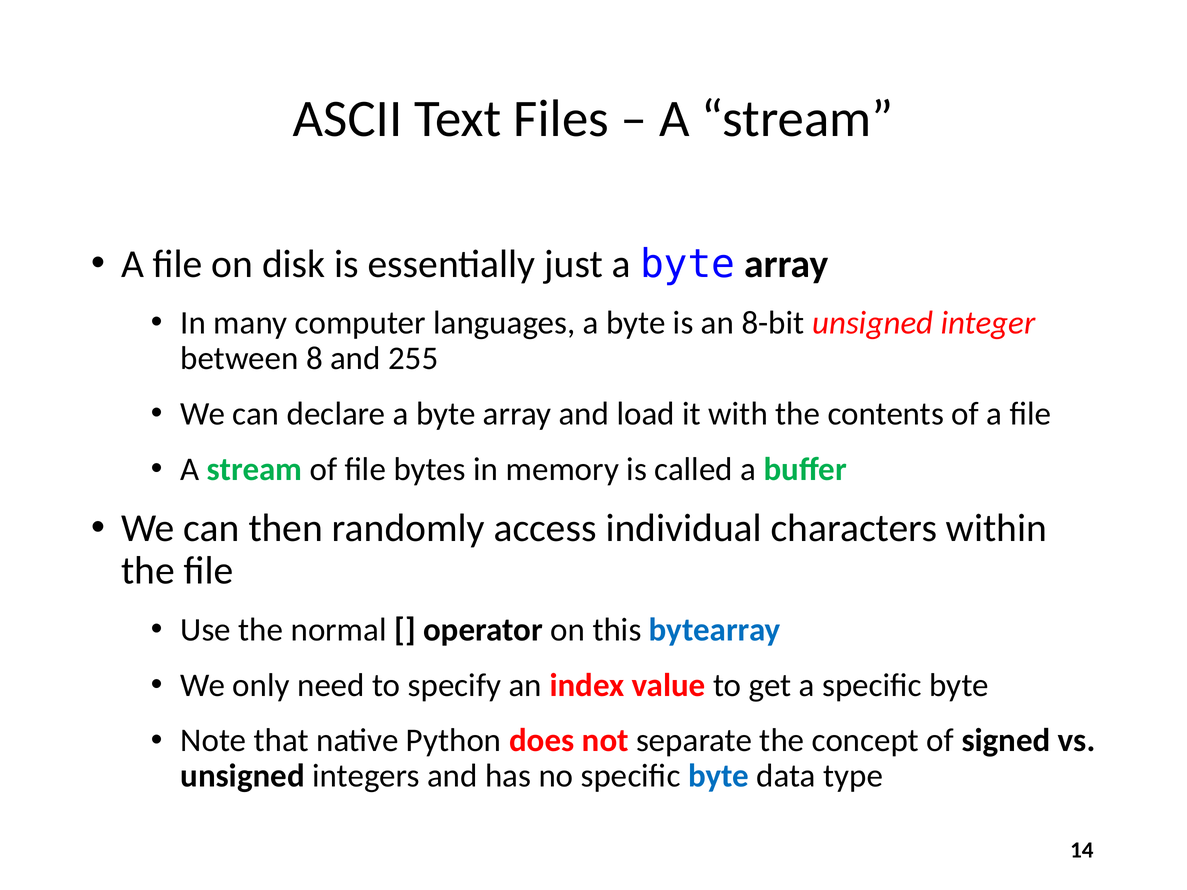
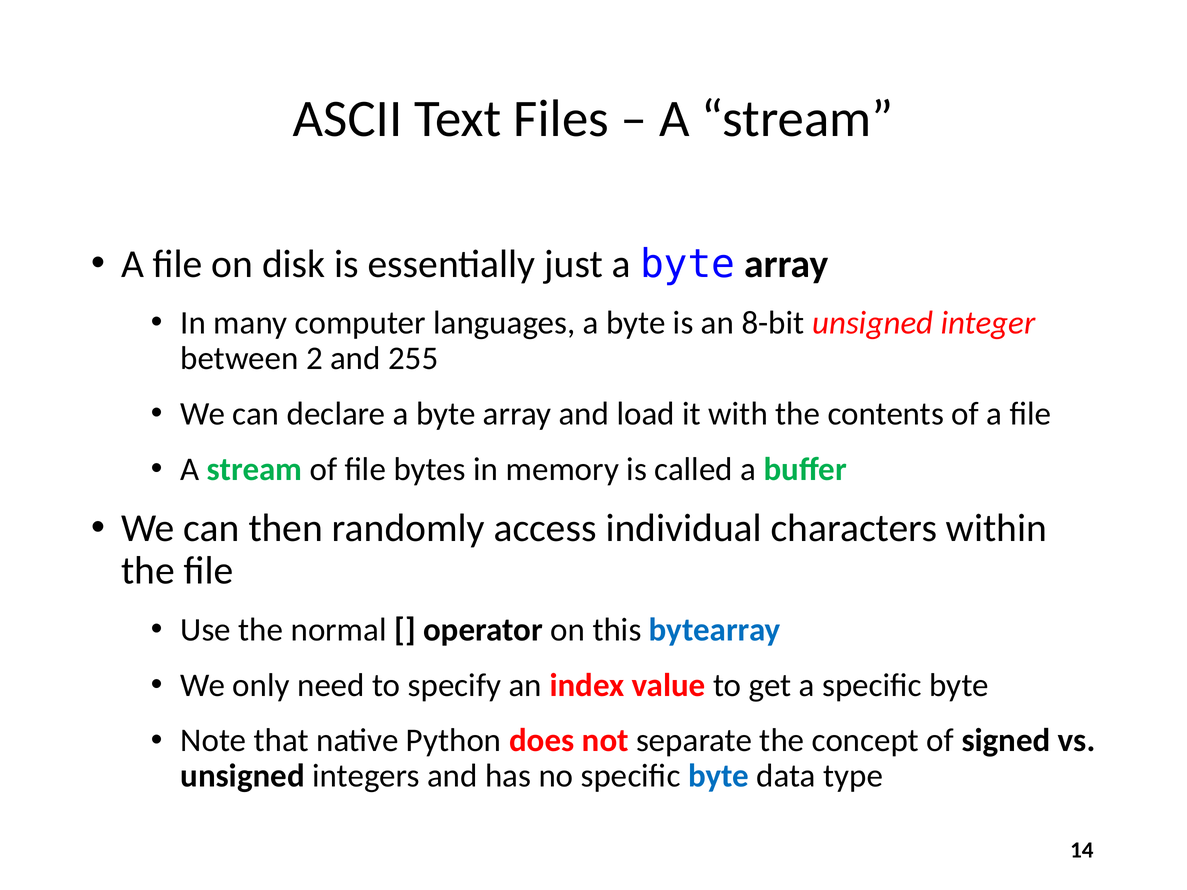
8: 8 -> 2
